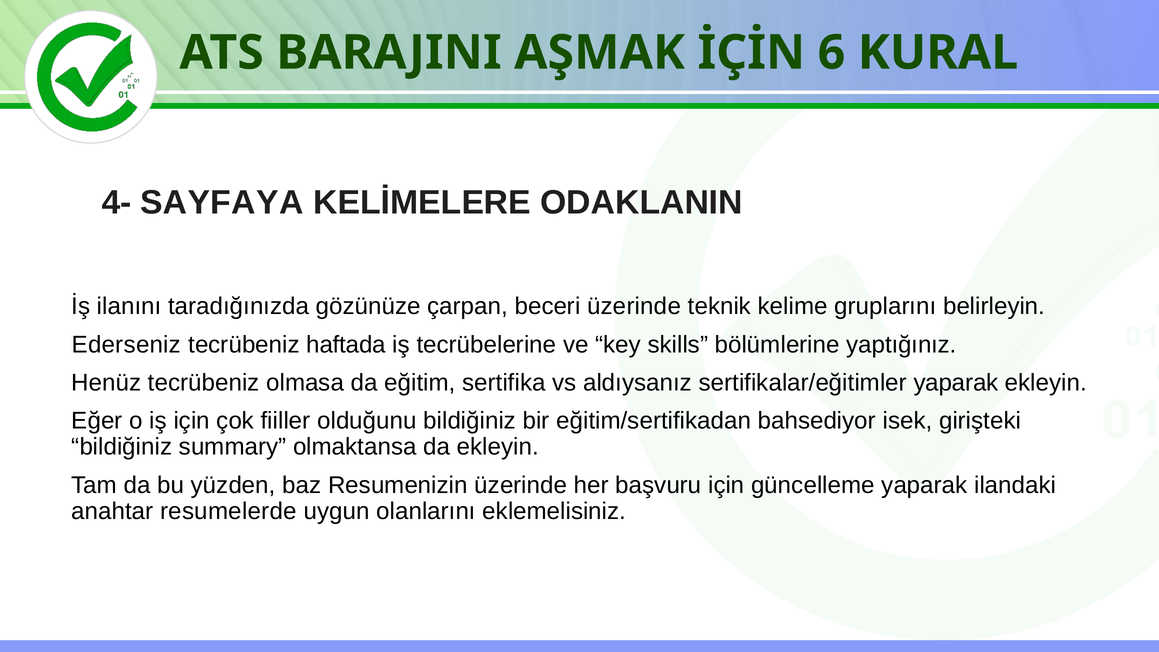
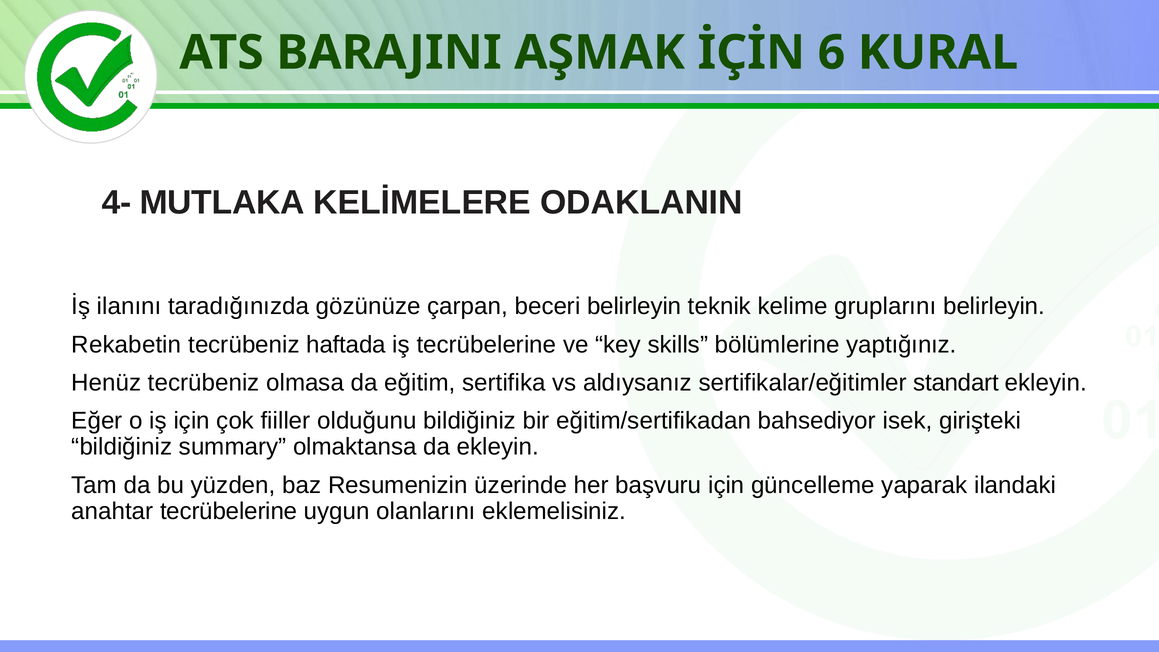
SAYFAYA: SAYFAYA -> MUTLAKA
beceri üzerinde: üzerinde -> belirleyin
Ederseniz: Ederseniz -> Rekabetin
sertifikalar/eğitimler yaparak: yaparak -> standart
anahtar resumelerde: resumelerde -> tecrübelerine
